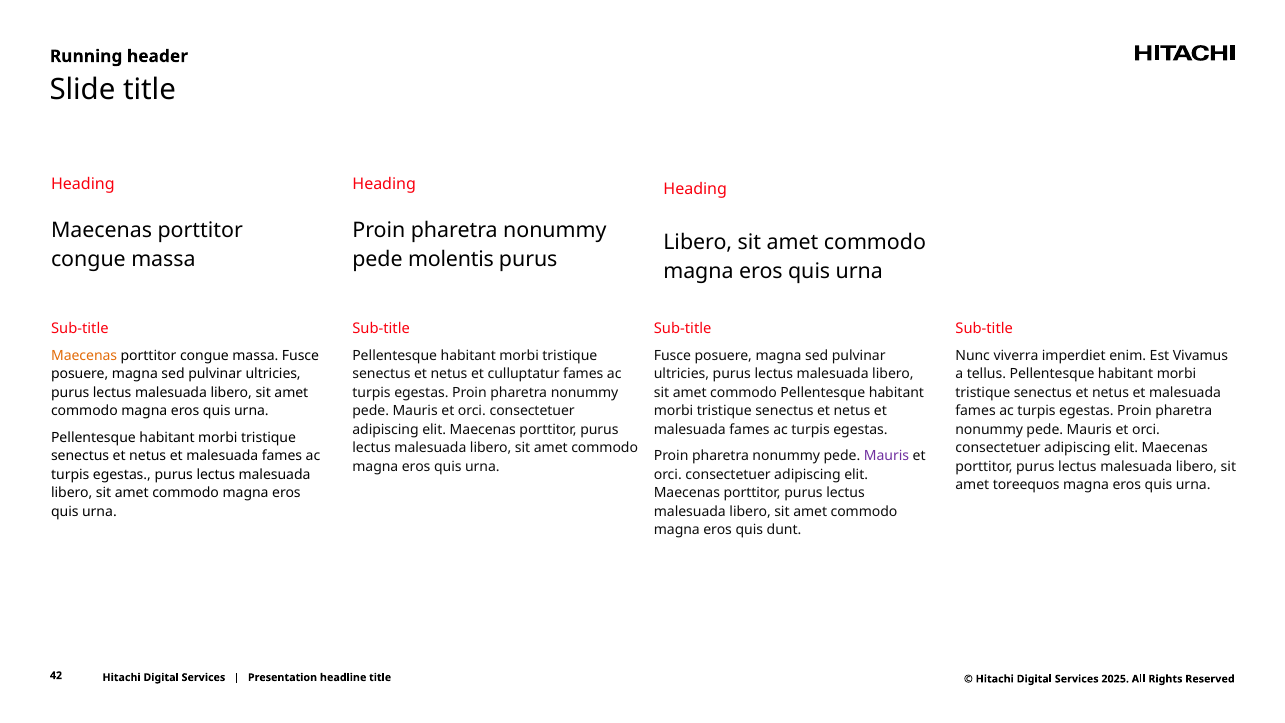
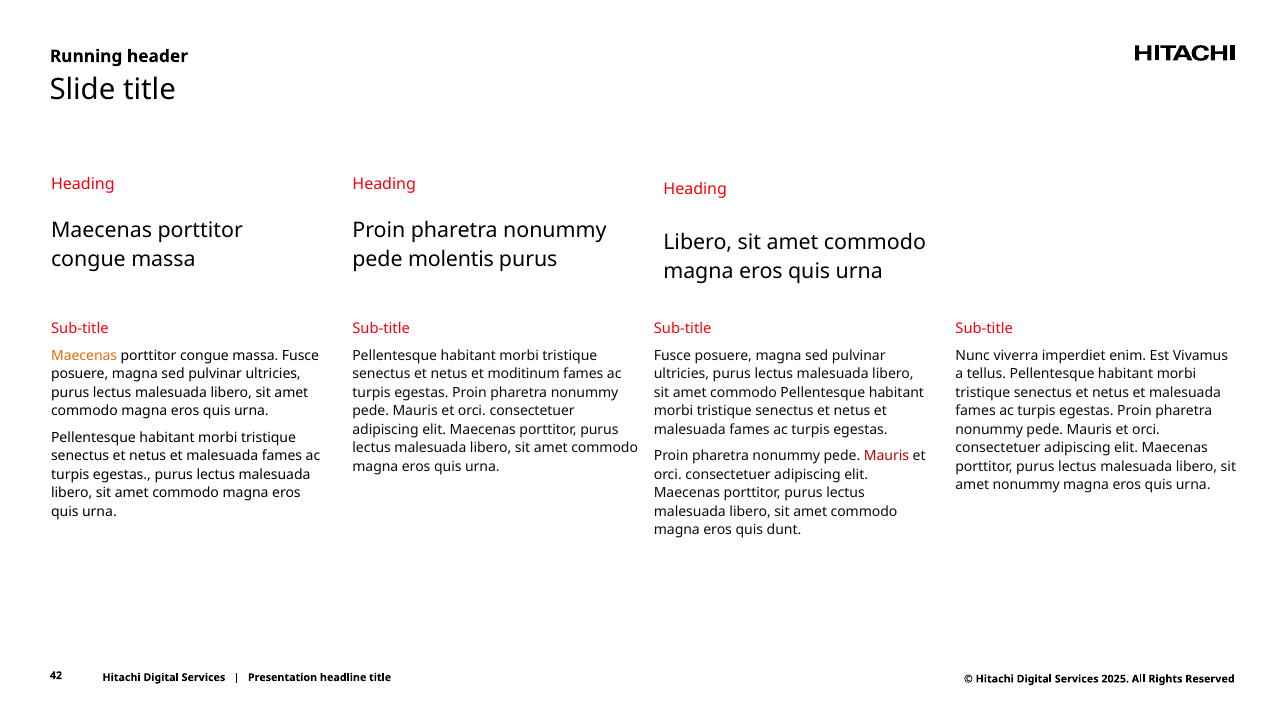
culluptatur: culluptatur -> moditinum
Mauris at (887, 456) colour: purple -> red
amet toreequos: toreequos -> nonummy
